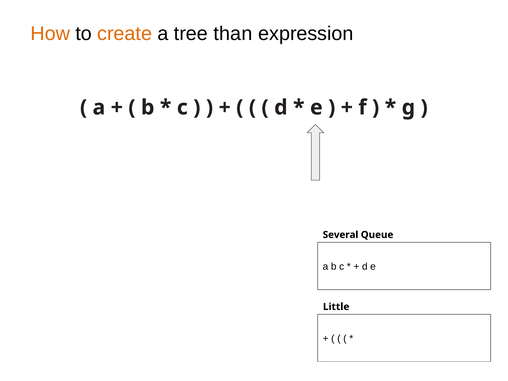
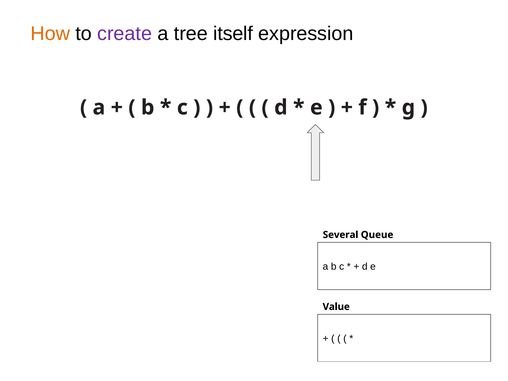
create colour: orange -> purple
than: than -> itself
Little: Little -> Value
